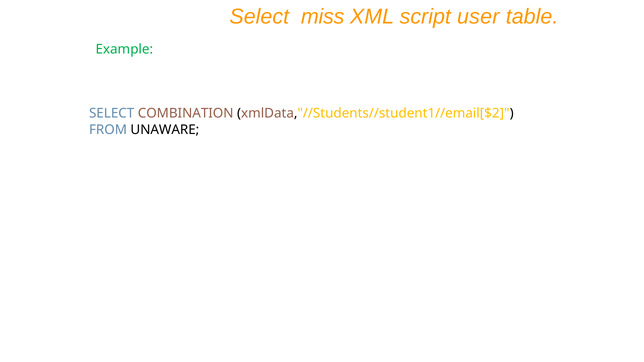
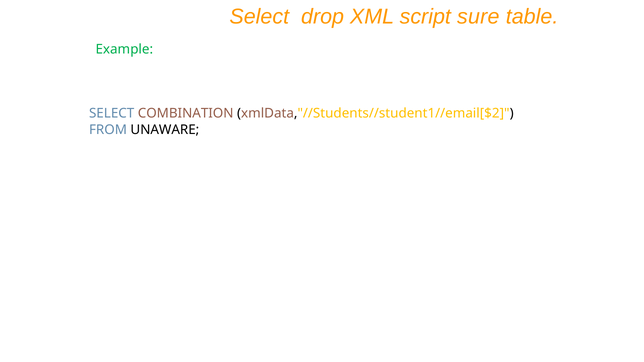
miss: miss -> drop
user: user -> sure
